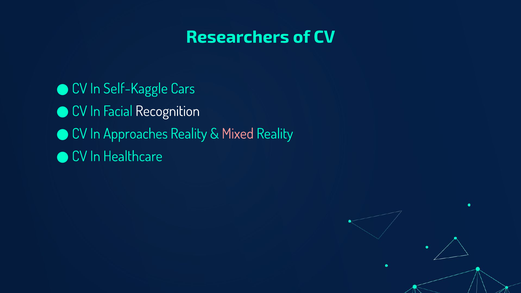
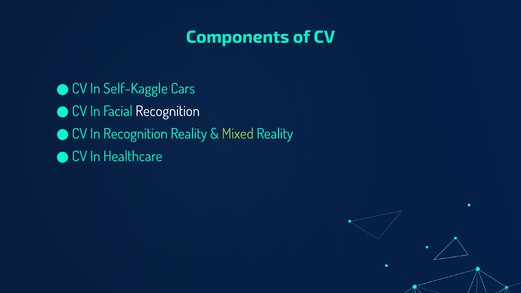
Researchers: Researchers -> Components
In Approaches: Approaches -> Recognition
Mixed colour: pink -> light green
